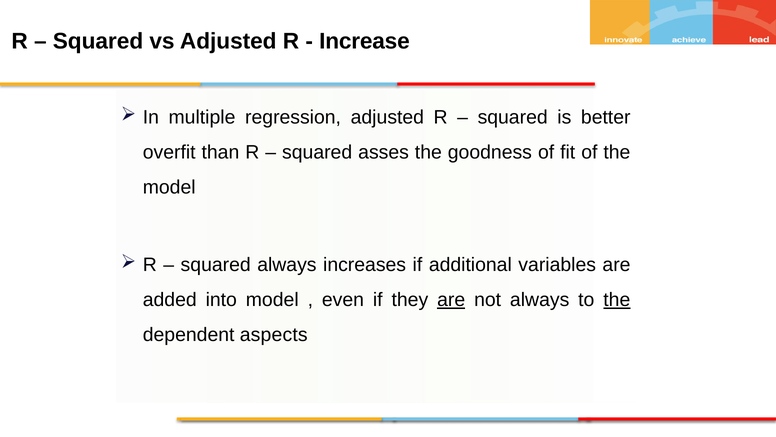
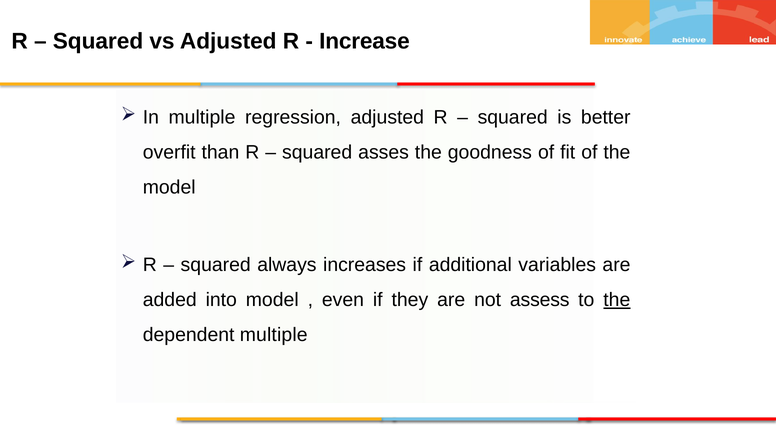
are at (451, 299) underline: present -> none
not always: always -> assess
dependent aspects: aspects -> multiple
